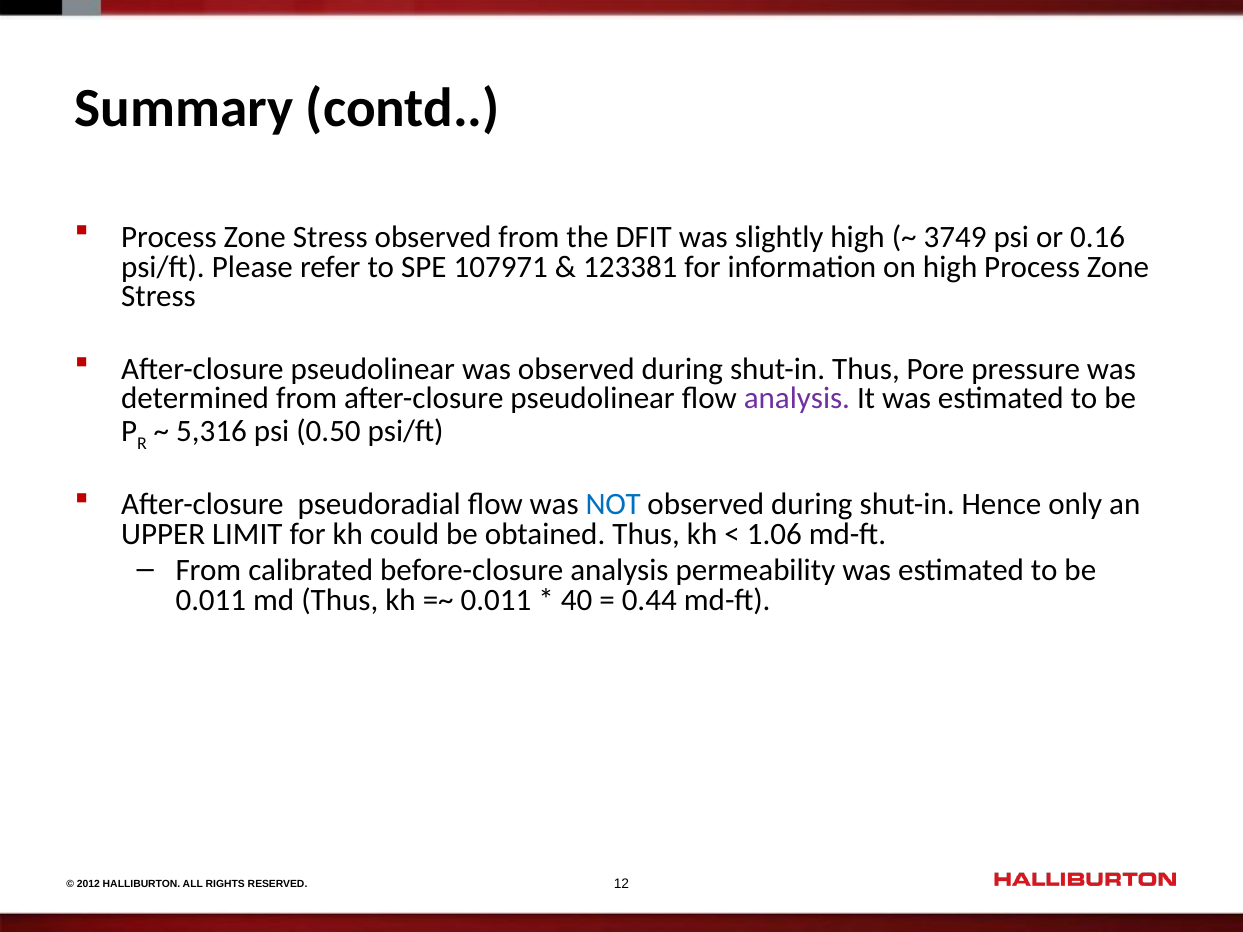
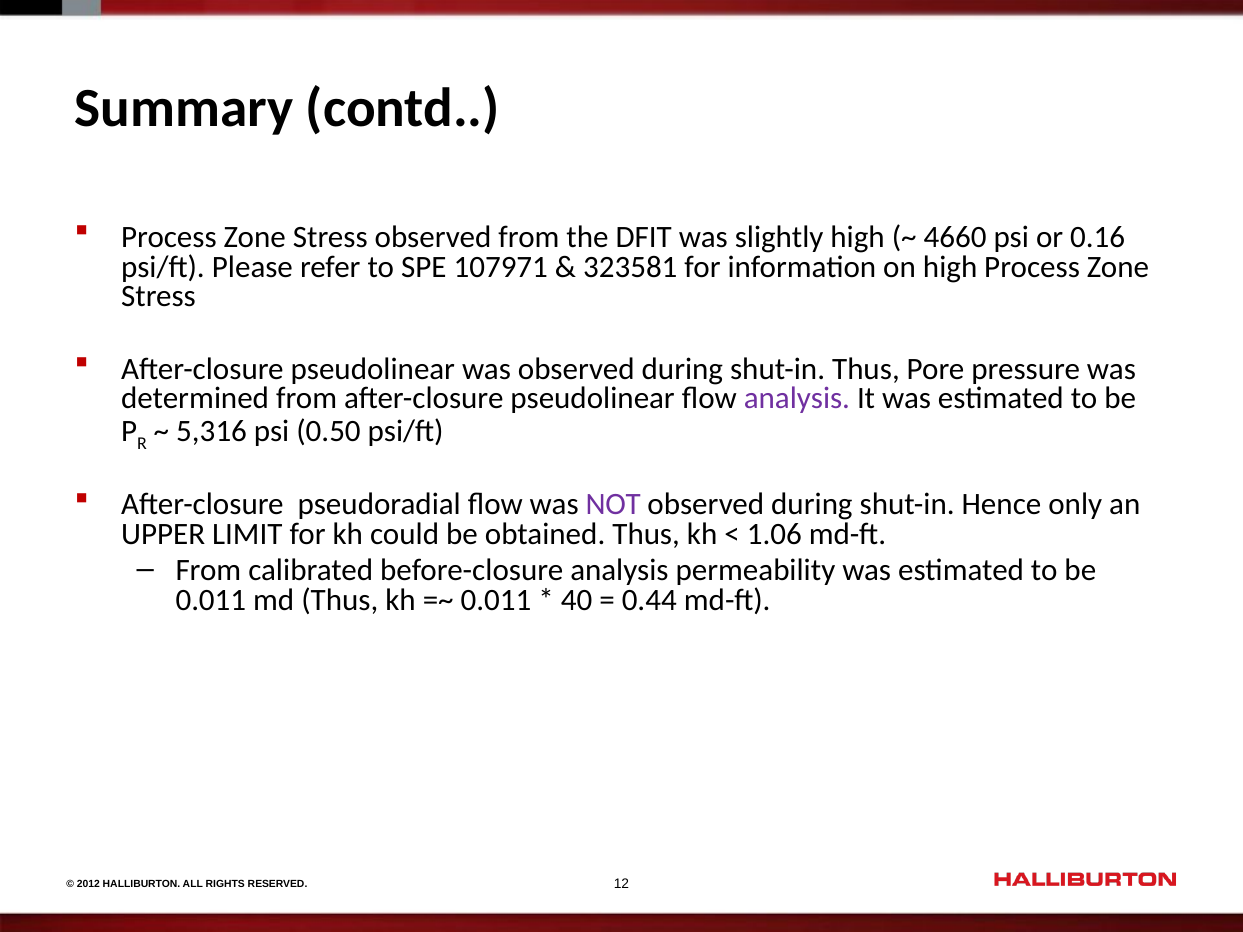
3749: 3749 -> 4660
123381: 123381 -> 323581
NOT colour: blue -> purple
